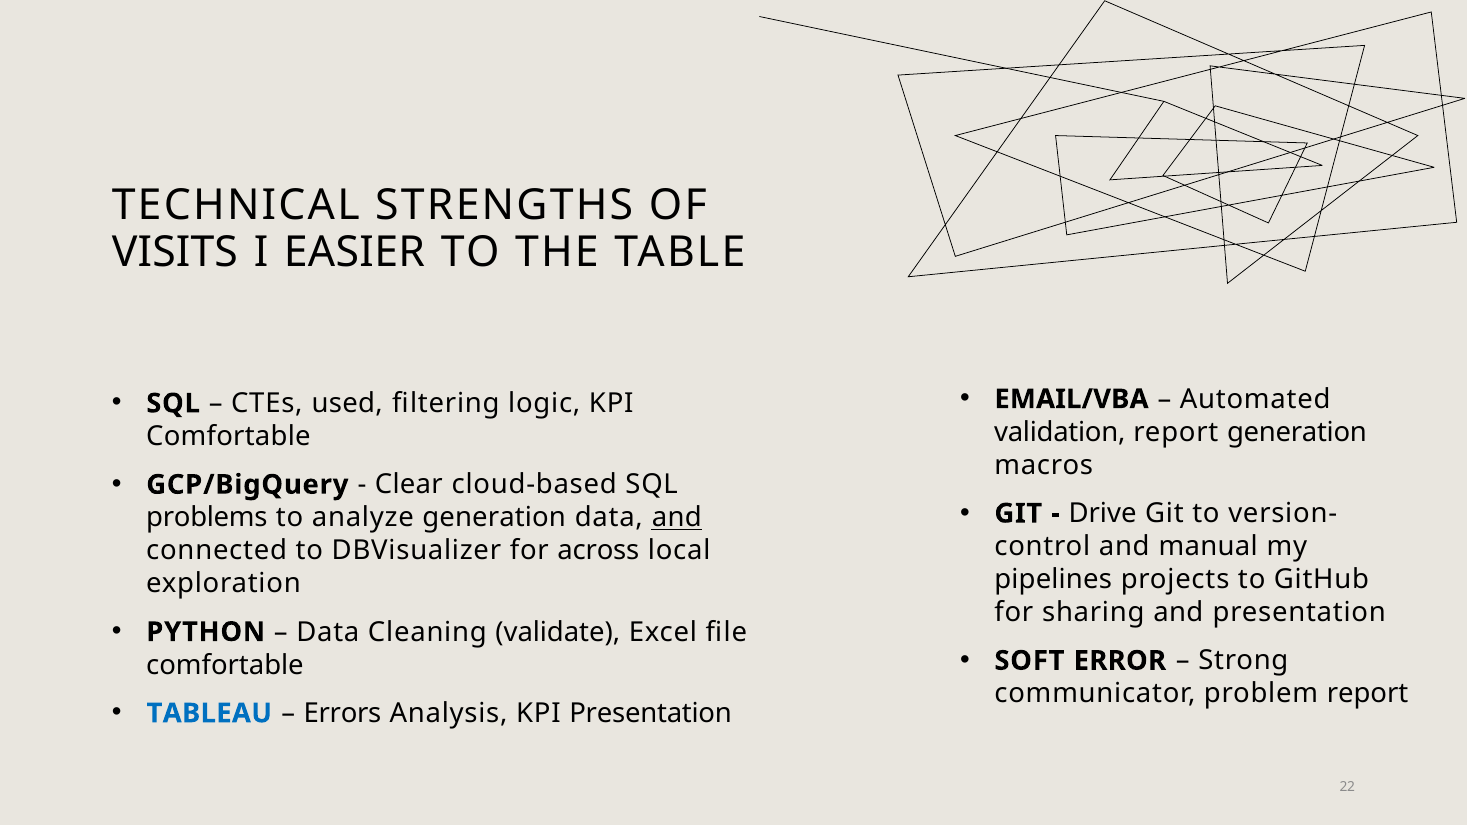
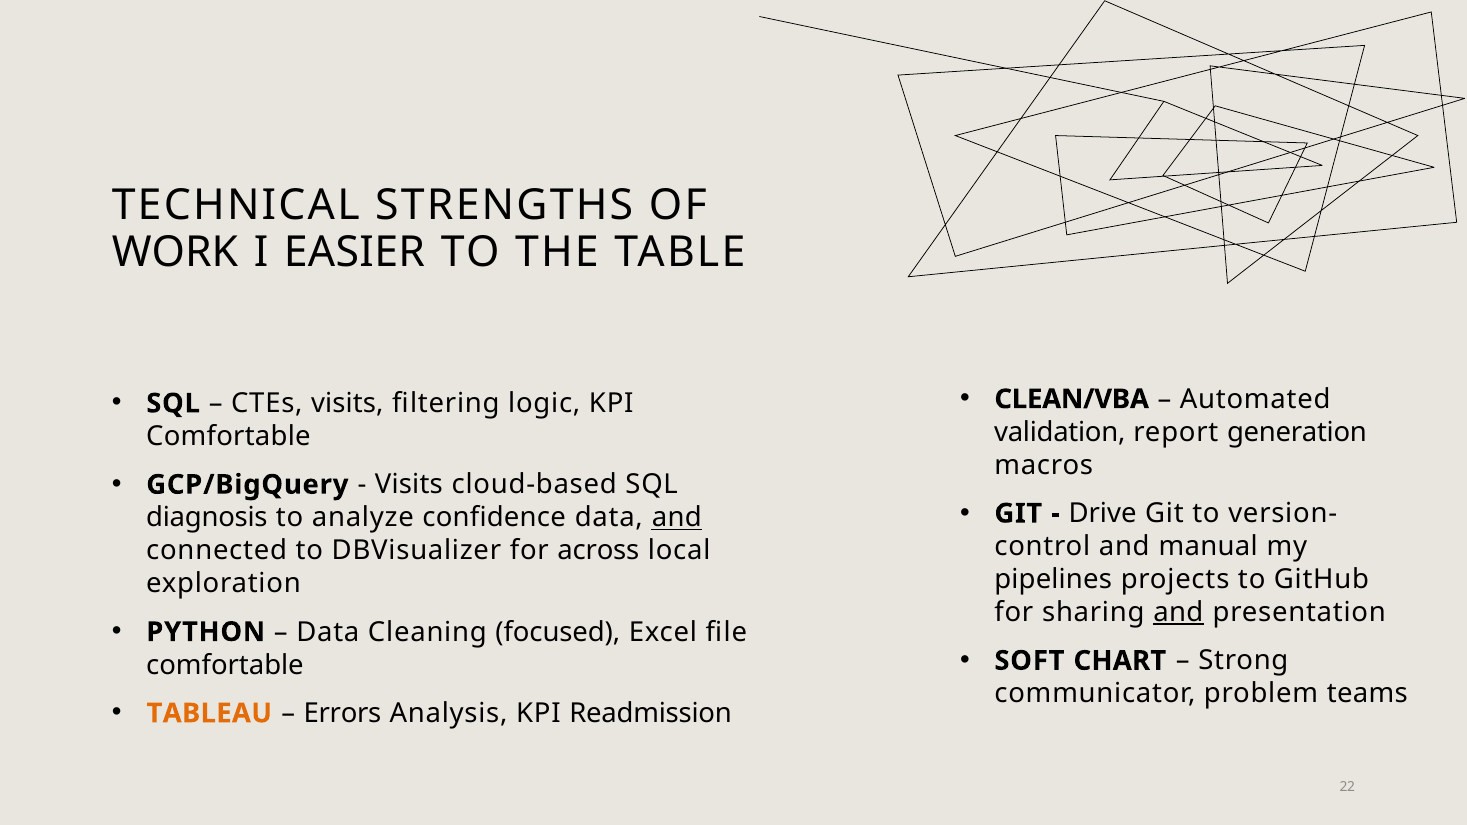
VISITS: VISITS -> WORK
EMAIL/VBA: EMAIL/VBA -> CLEAN/VBA
CTEs used: used -> visits
Clear at (409, 485): Clear -> Visits
problems: problems -> diagnosis
analyze generation: generation -> confidence
and at (1178, 613) underline: none -> present
validate: validate -> focused
ERROR: ERROR -> CHART
problem report: report -> teams
TABLEAU colour: blue -> orange
KPI Presentation: Presentation -> Readmission
